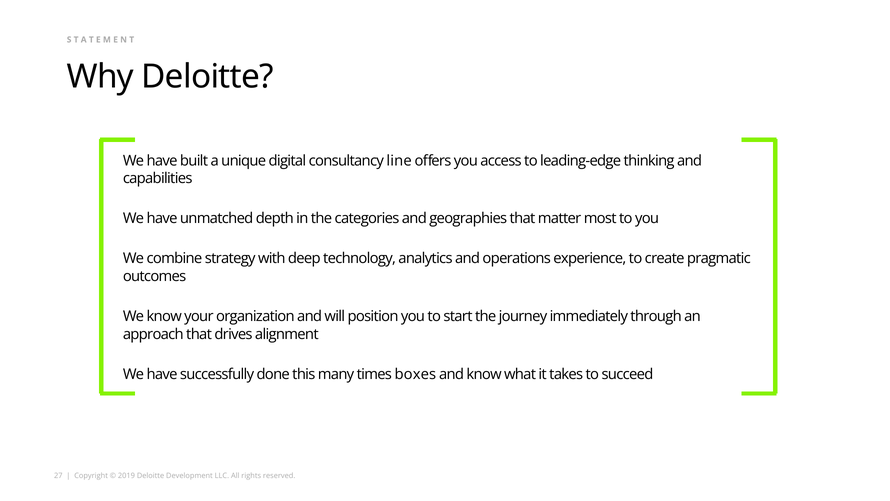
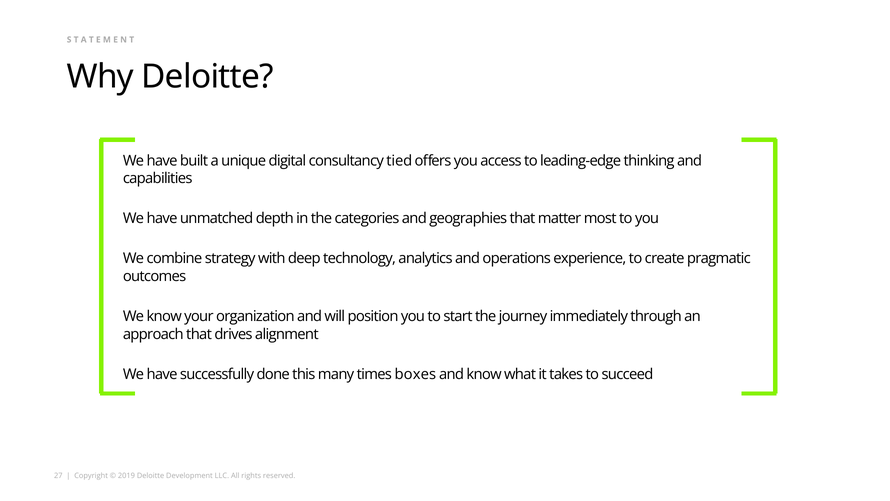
line: line -> tied
